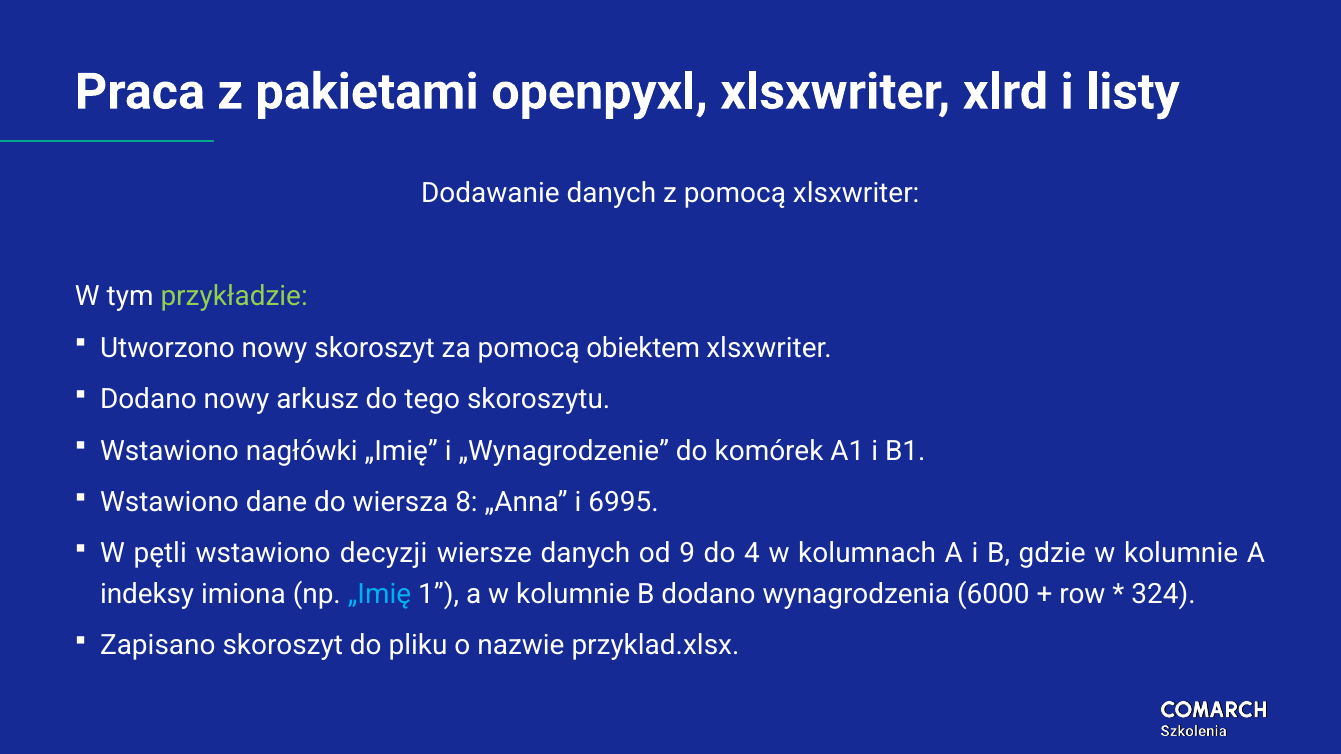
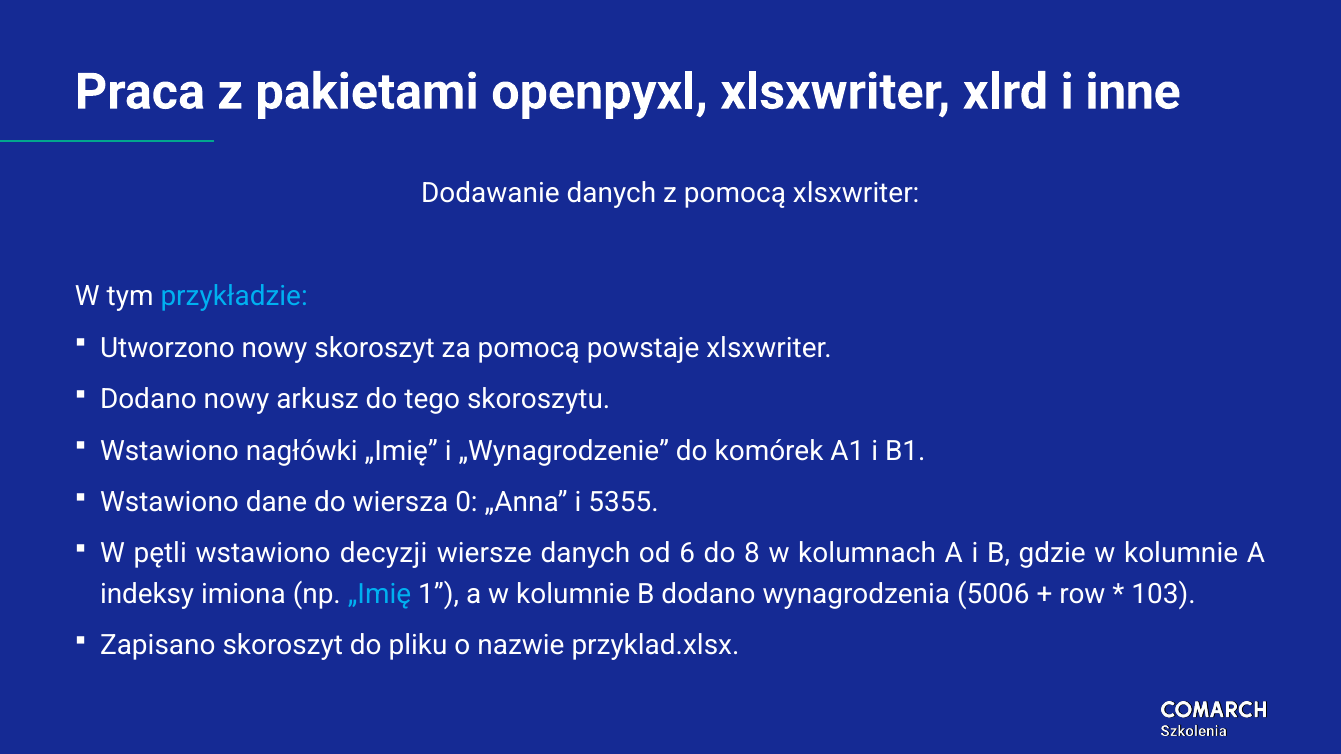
listy: listy -> inne
przykładzie colour: light green -> light blue
obiektem: obiektem -> powstaje
8: 8 -> 0
6995: 6995 -> 5355
9: 9 -> 6
4: 4 -> 8
6000: 6000 -> 5006
324: 324 -> 103
